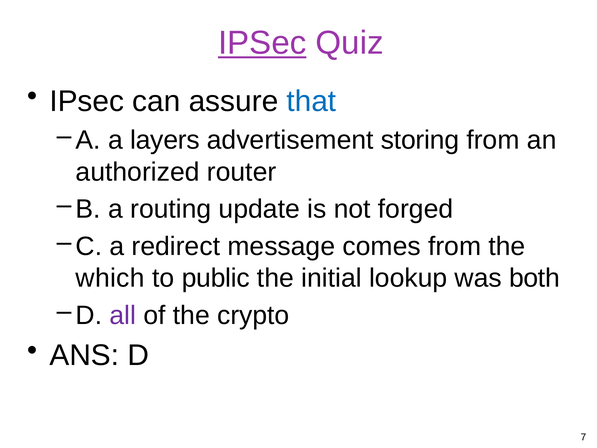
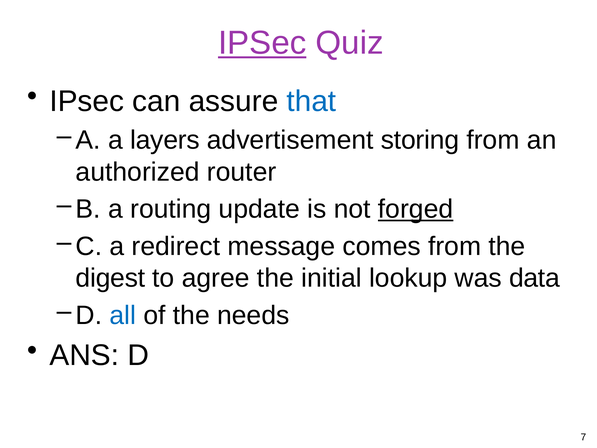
forged underline: none -> present
which: which -> digest
public: public -> agree
both: both -> data
all colour: purple -> blue
crypto: crypto -> needs
